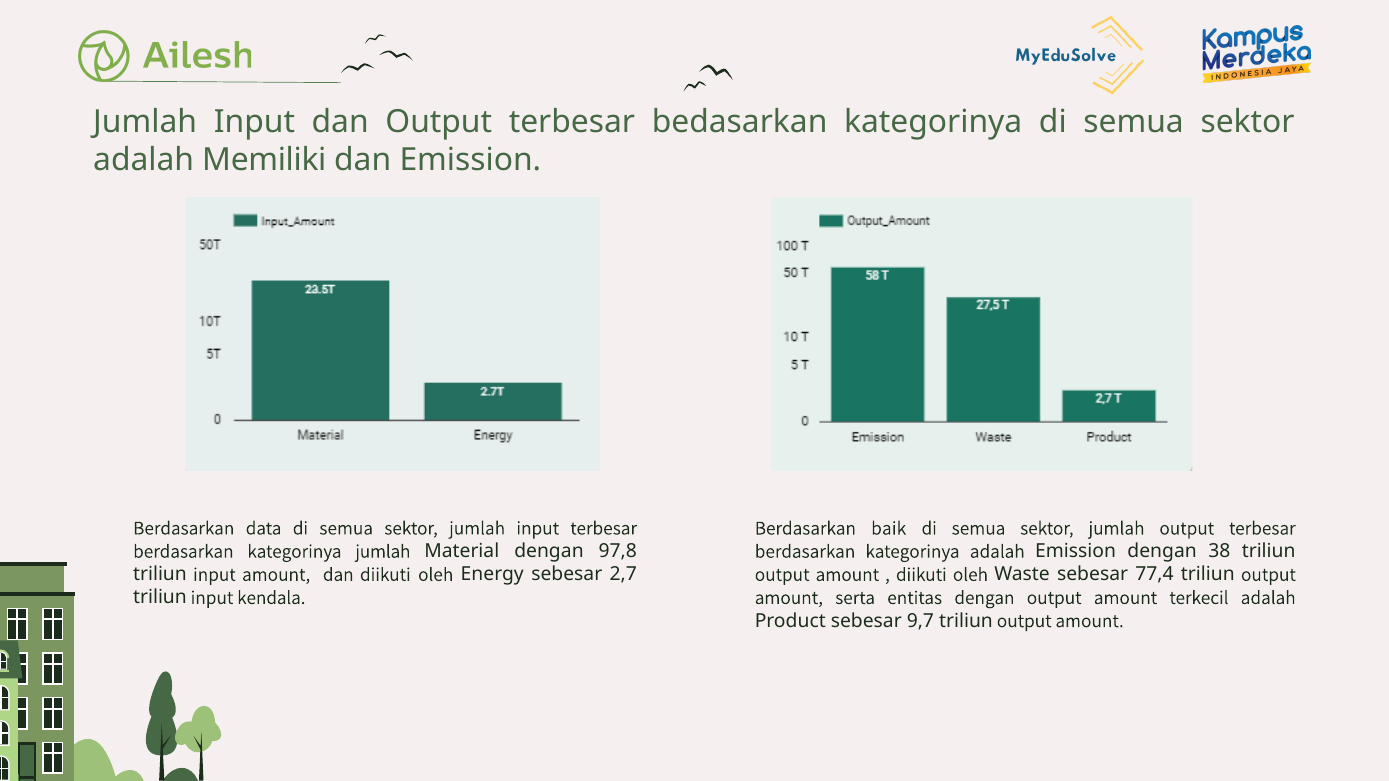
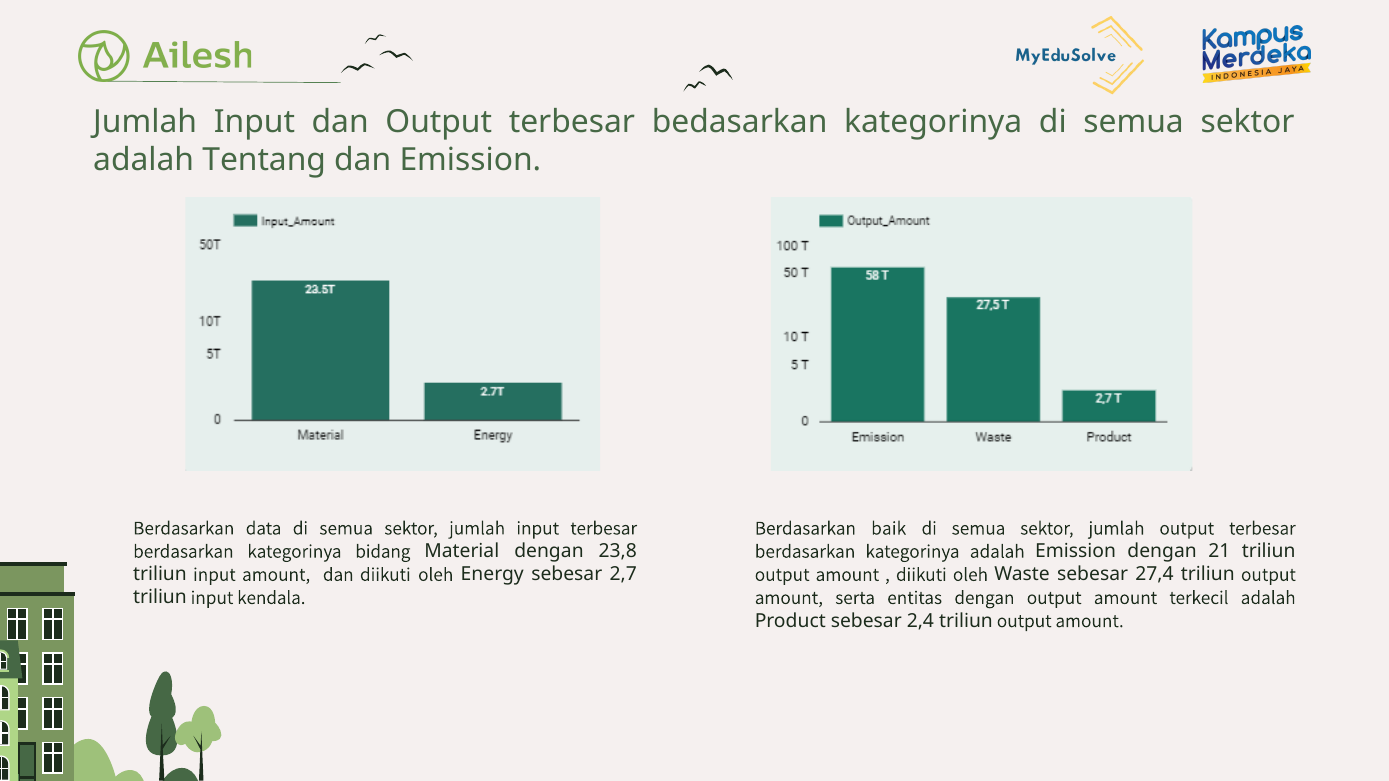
Memiliki: Memiliki -> Tentang
kategorinya jumlah: jumlah -> bidang
97,8: 97,8 -> 23,8
38: 38 -> 21
77,4: 77,4 -> 27,4
9,7: 9,7 -> 2,4
